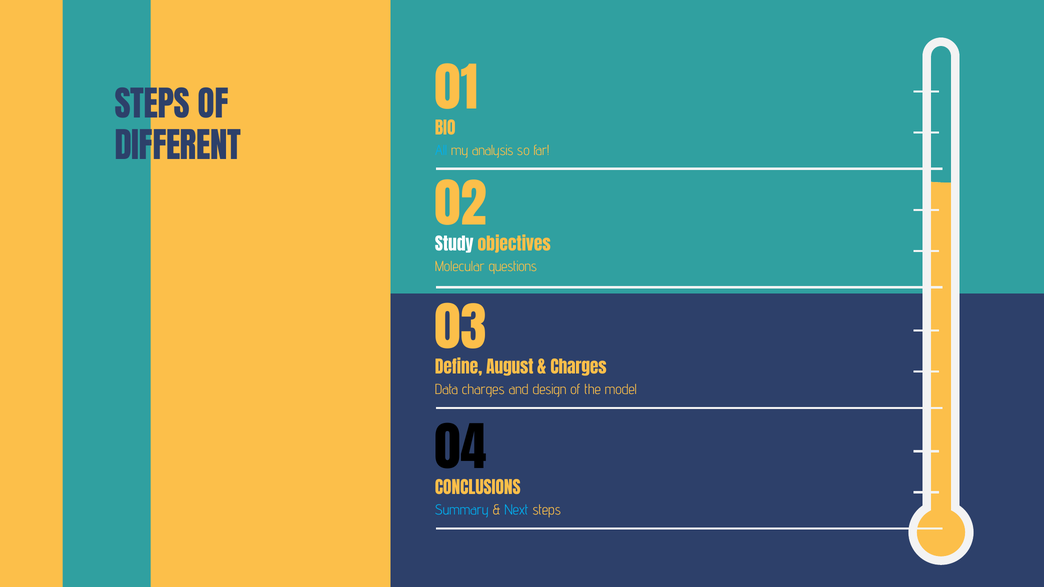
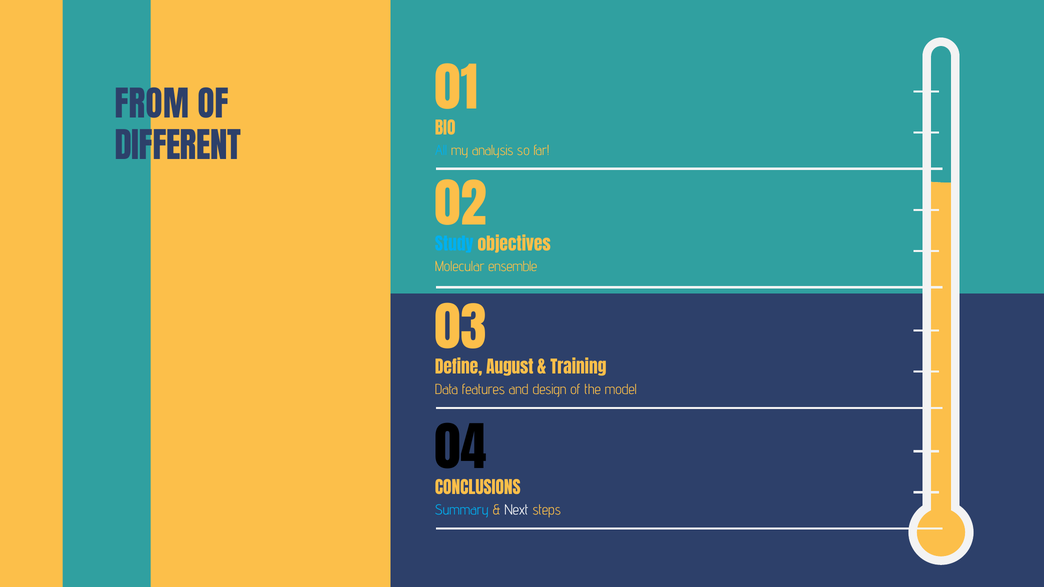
STEPS at (152, 106): STEPS -> FROM
Study colour: white -> light blue
questions: questions -> ensemble
Charges at (578, 368): Charges -> Training
Data charges: charges -> features
Next colour: light blue -> white
